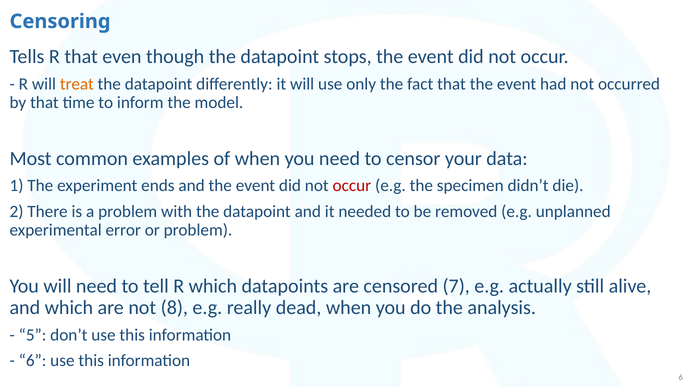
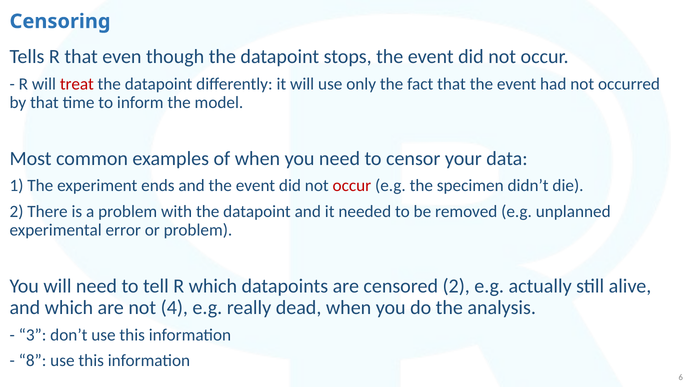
treat colour: orange -> red
censored 7: 7 -> 2
8: 8 -> 4
5: 5 -> 3
6 at (33, 361): 6 -> 8
